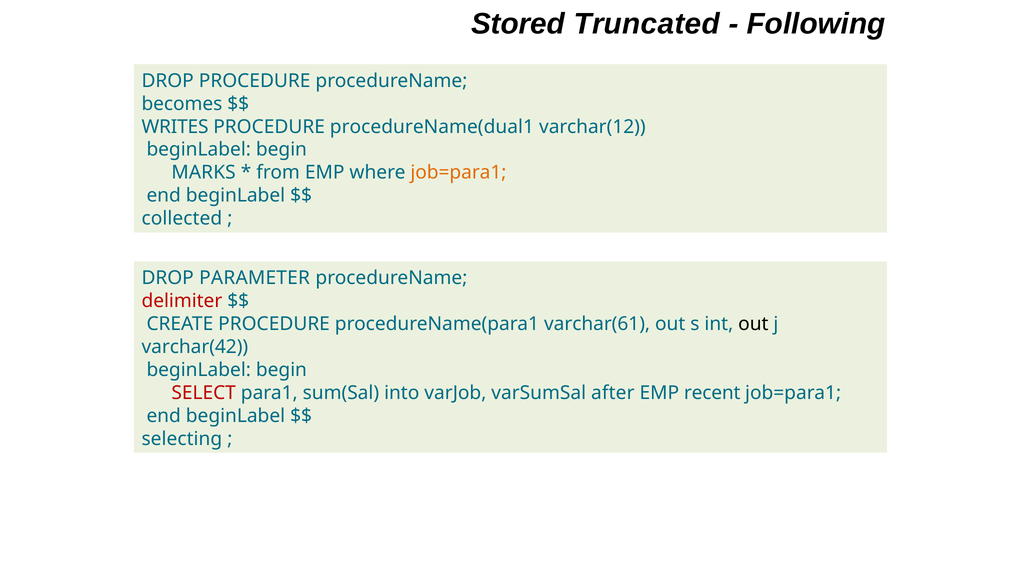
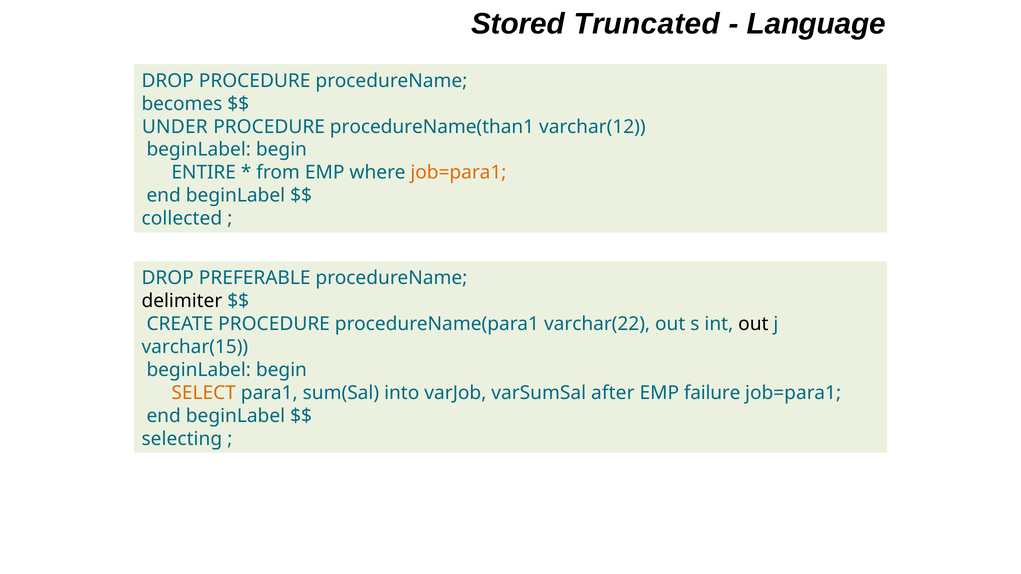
Following: Following -> Language
WRITES: WRITES -> UNDER
procedureName(dual1: procedureName(dual1 -> procedureName(than1
MARKS: MARKS -> ENTIRE
PARAMETER: PARAMETER -> PREFERABLE
delimiter colour: red -> black
varchar(61: varchar(61 -> varchar(22
varchar(42: varchar(42 -> varchar(15
SELECT colour: red -> orange
recent: recent -> failure
